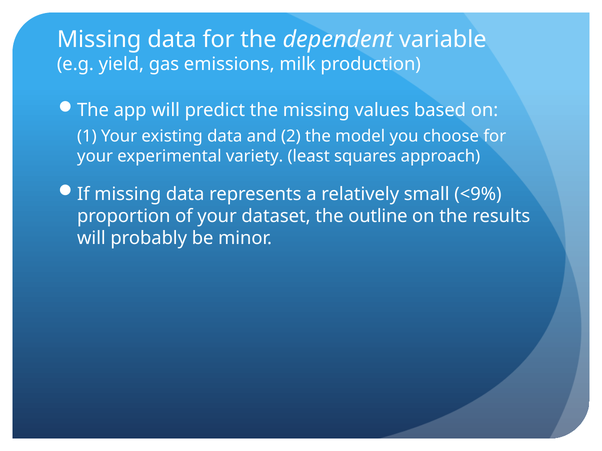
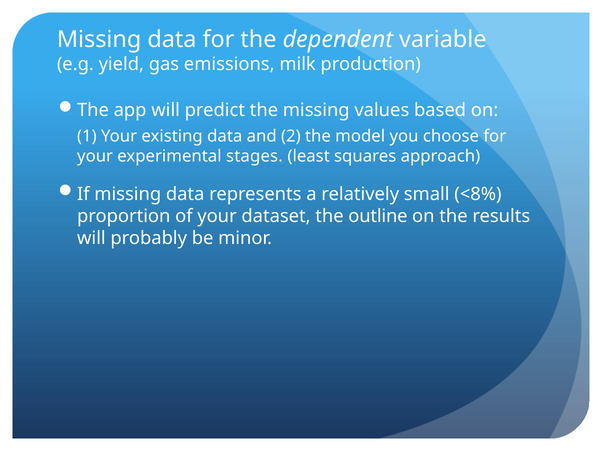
variety: variety -> stages
<9%: <9% -> <8%
